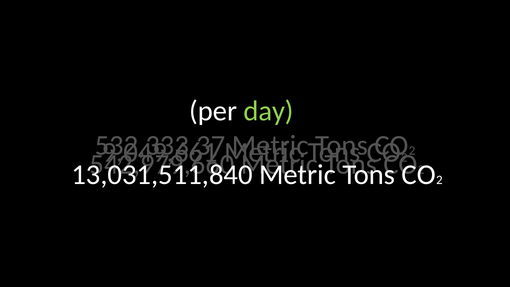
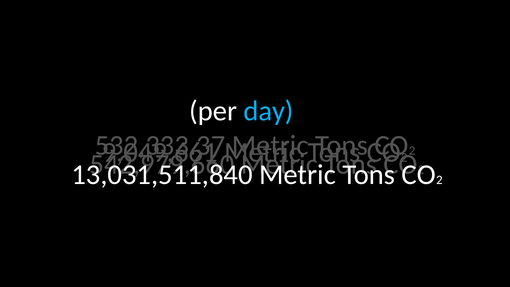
day colour: light green -> light blue
